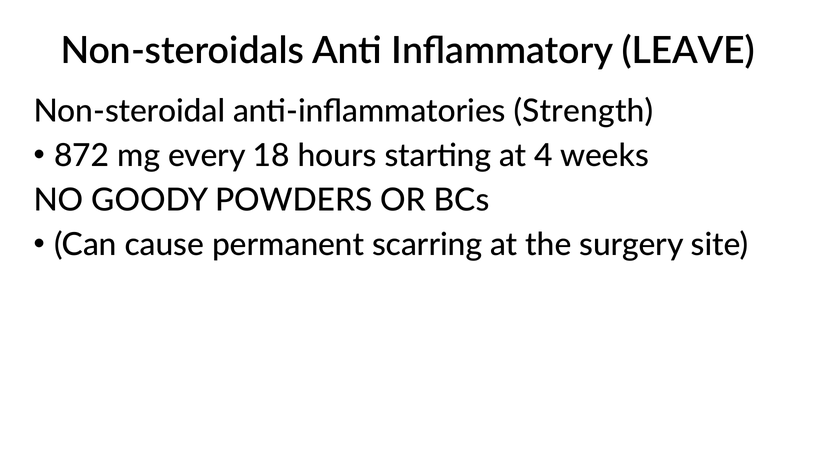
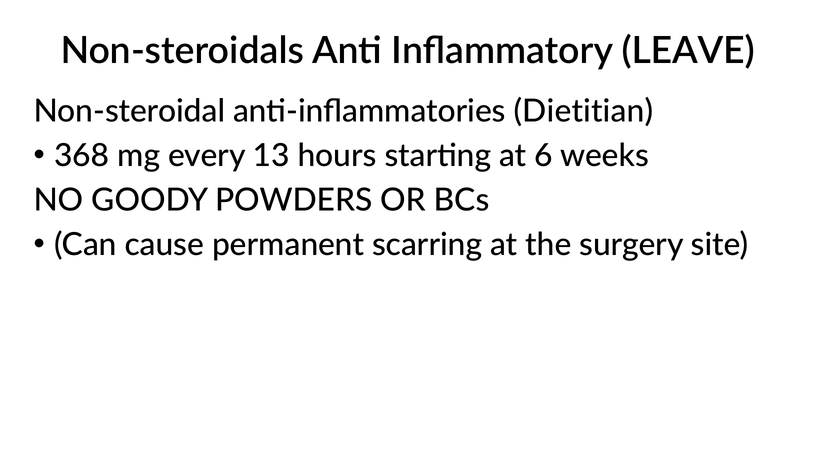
Strength: Strength -> Dietitian
872: 872 -> 368
18: 18 -> 13
4: 4 -> 6
